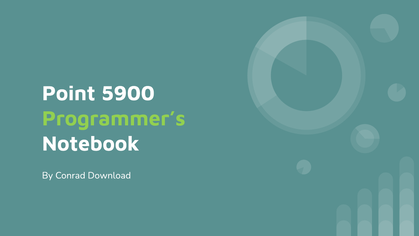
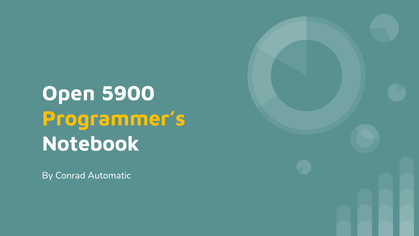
Point: Point -> Open
Programmer’s colour: light green -> yellow
Download: Download -> Automatic
